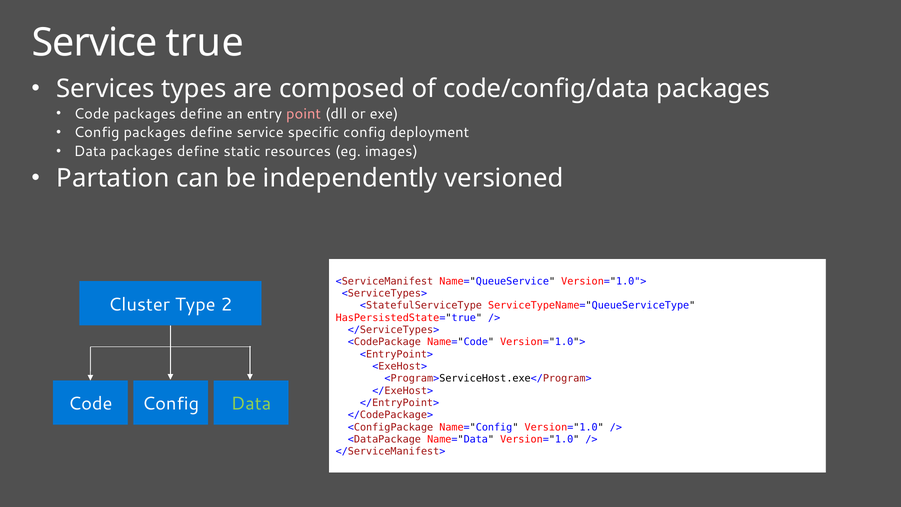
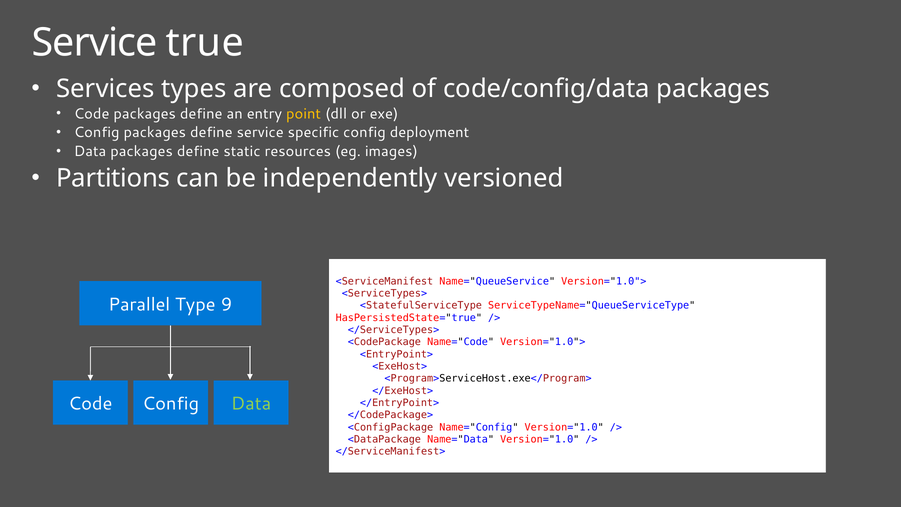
point colour: pink -> yellow
Partation: Partation -> Partitions
Cluster: Cluster -> Parallel
2: 2 -> 9
